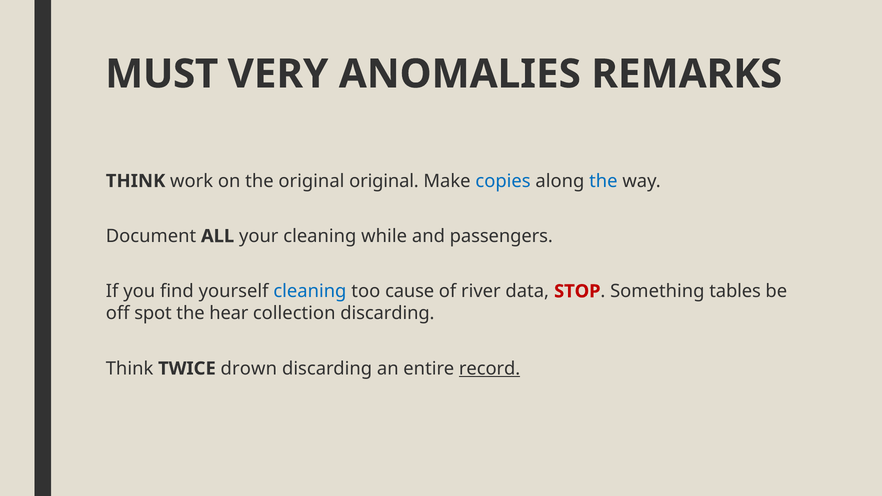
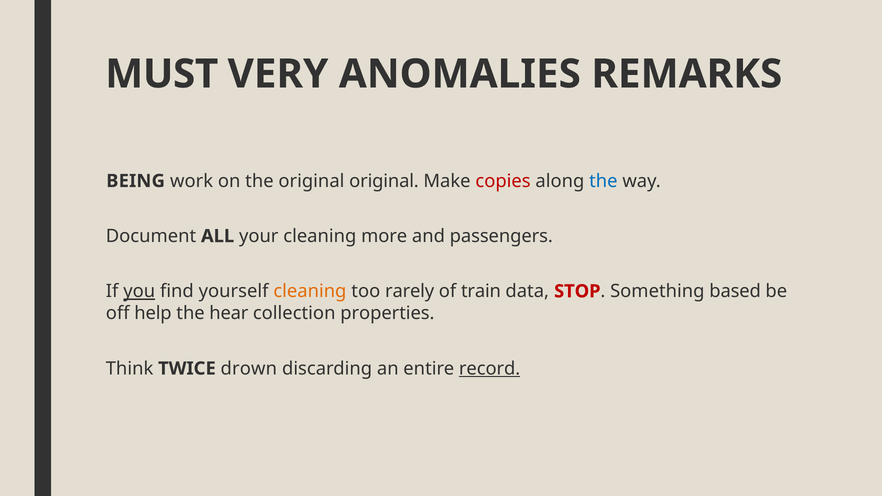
THINK at (136, 181): THINK -> BEING
copies colour: blue -> red
while: while -> more
you underline: none -> present
cleaning at (310, 291) colour: blue -> orange
cause: cause -> rarely
river: river -> train
tables: tables -> based
spot: spot -> help
collection discarding: discarding -> properties
